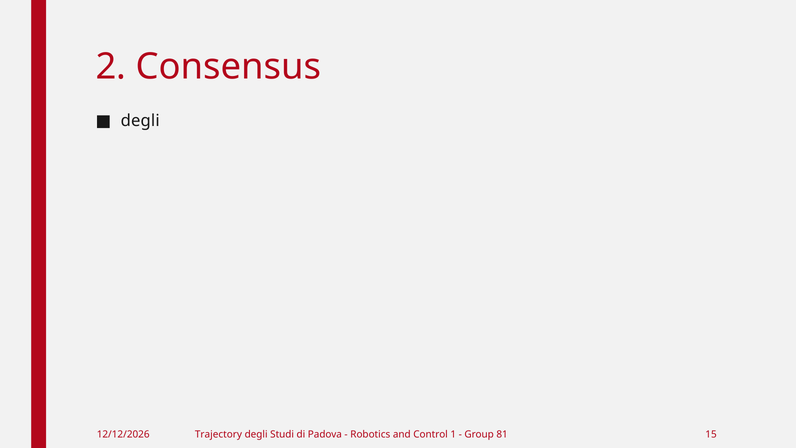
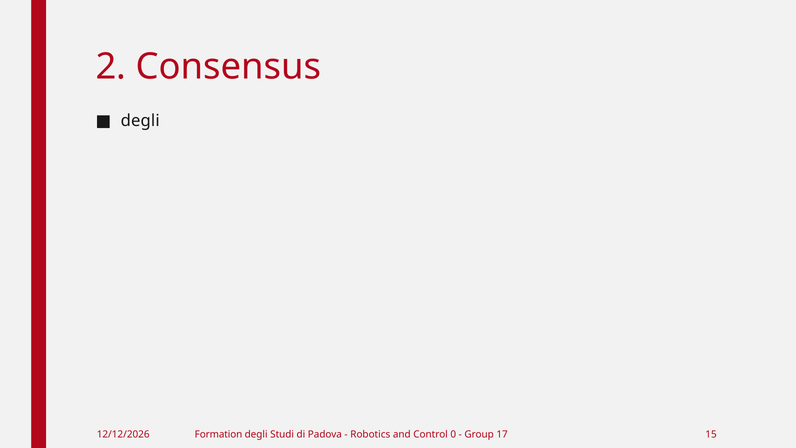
Trajectory: Trajectory -> Formation
1: 1 -> 0
81: 81 -> 17
